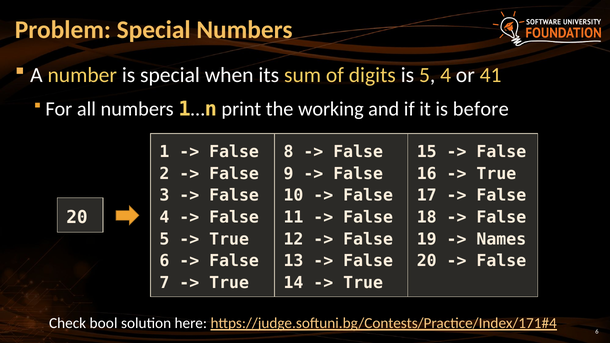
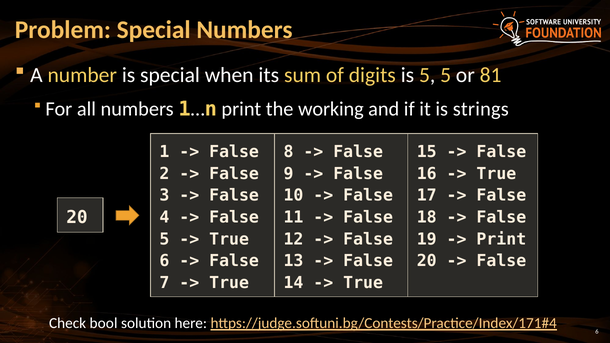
5 4: 4 -> 5
41: 41 -> 81
before: before -> strings
Names at (501, 239): Names -> Print
